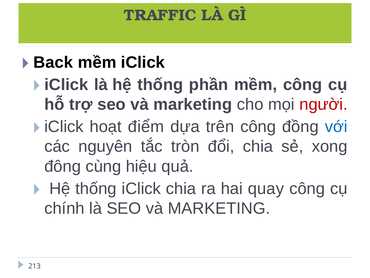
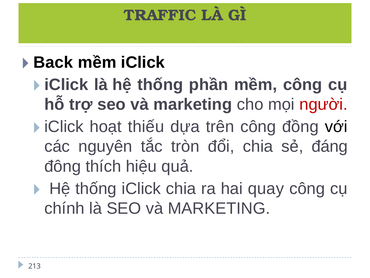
điểm: điểm -> thiếu
với colour: blue -> black
xong: xong -> đáng
cùng: cùng -> thích
